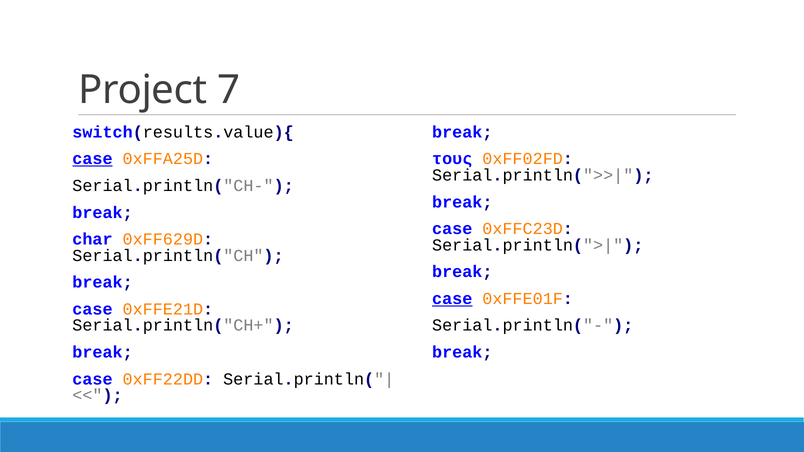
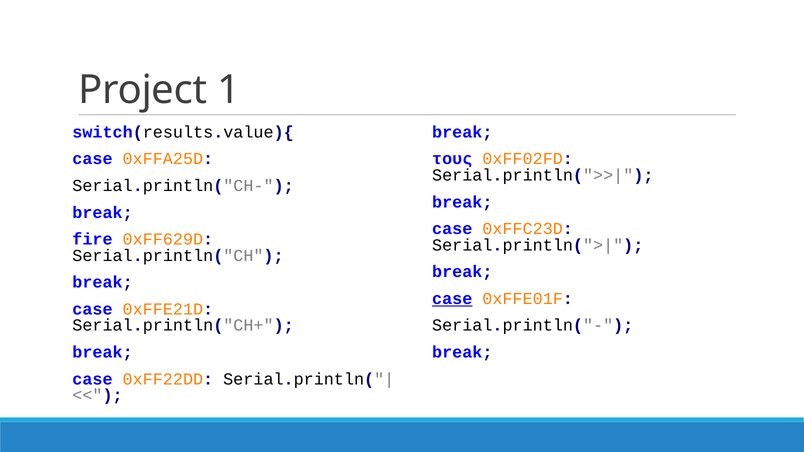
7: 7 -> 1
case at (92, 159) underline: present -> none
char: char -> fire
